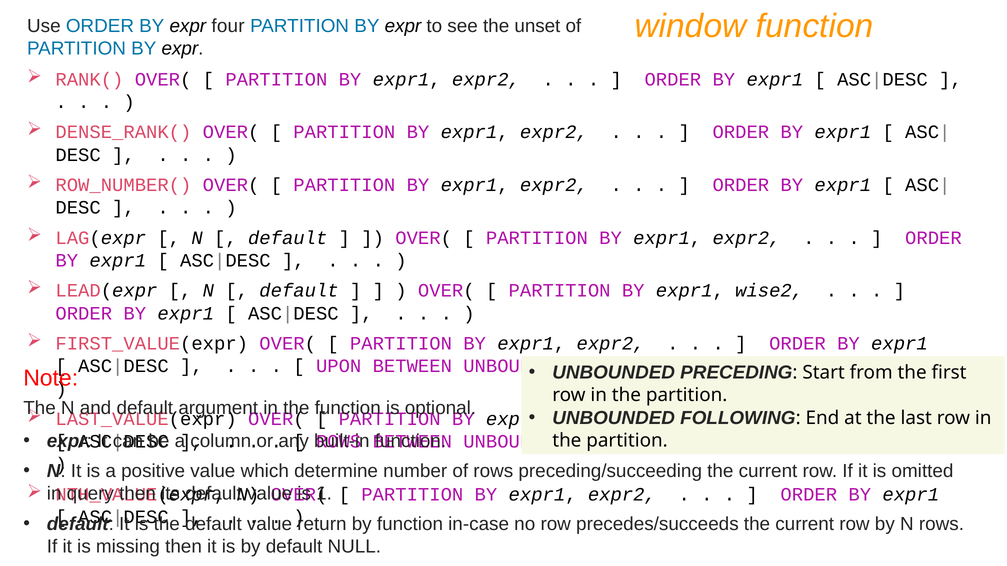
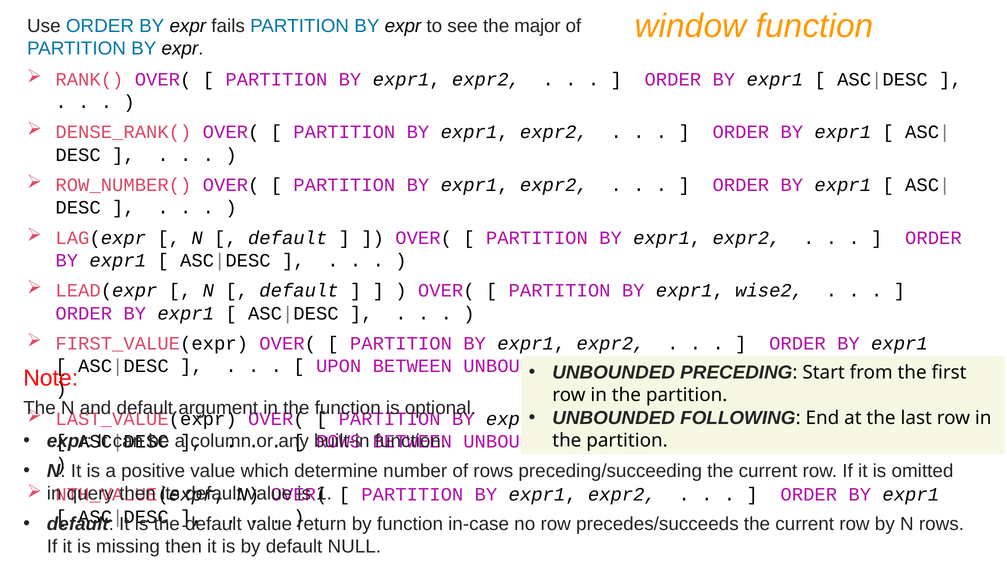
four: four -> fails
unset: unset -> major
